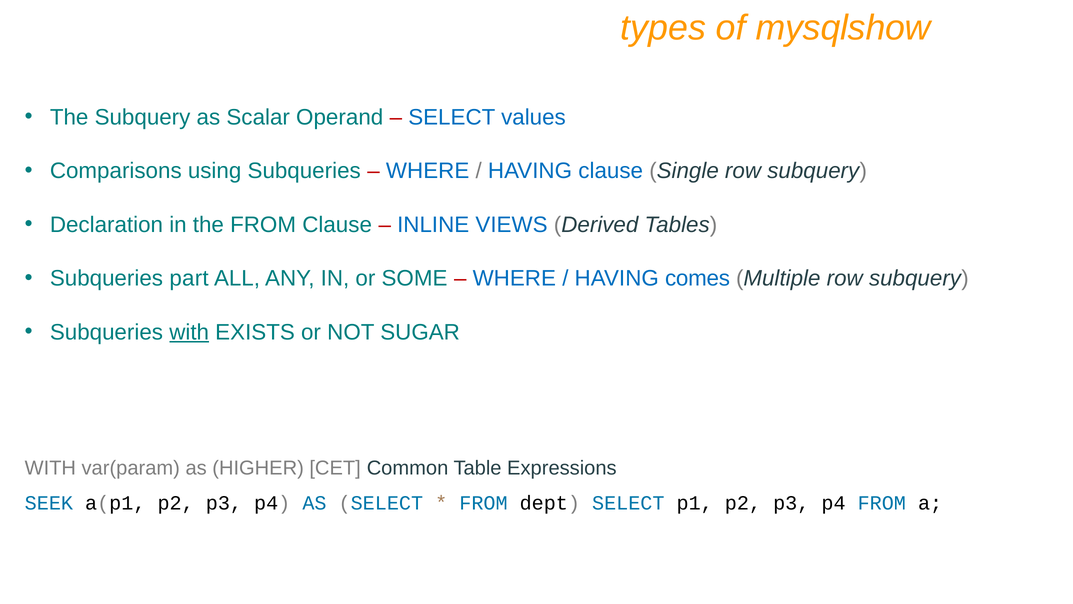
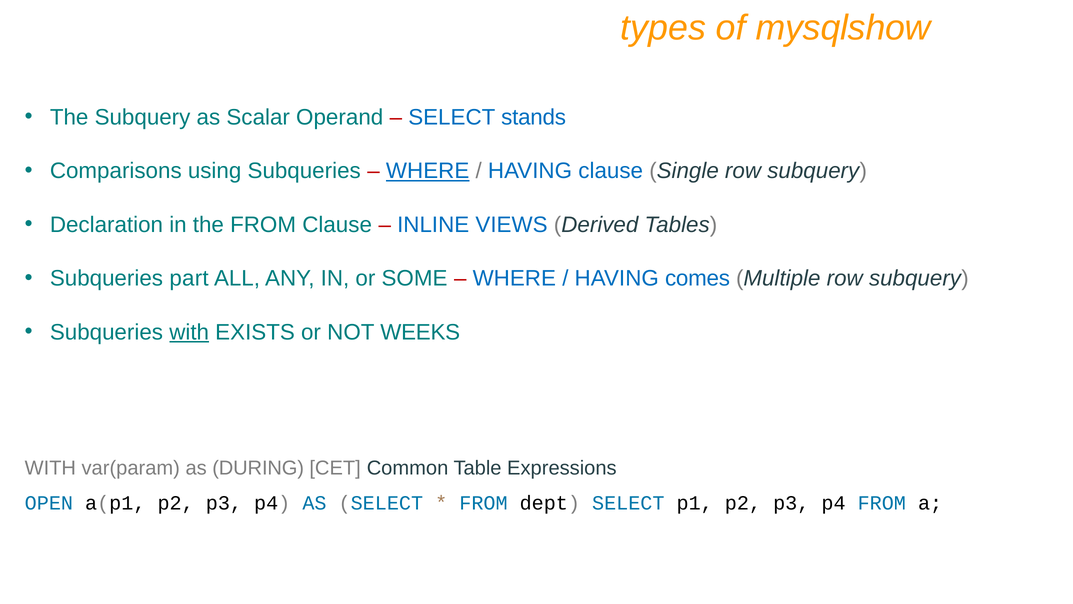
values: values -> stands
WHERE at (428, 171) underline: none -> present
SUGAR: SUGAR -> WEEKS
HIGHER: HIGHER -> DURING
SEEK: SEEK -> OPEN
